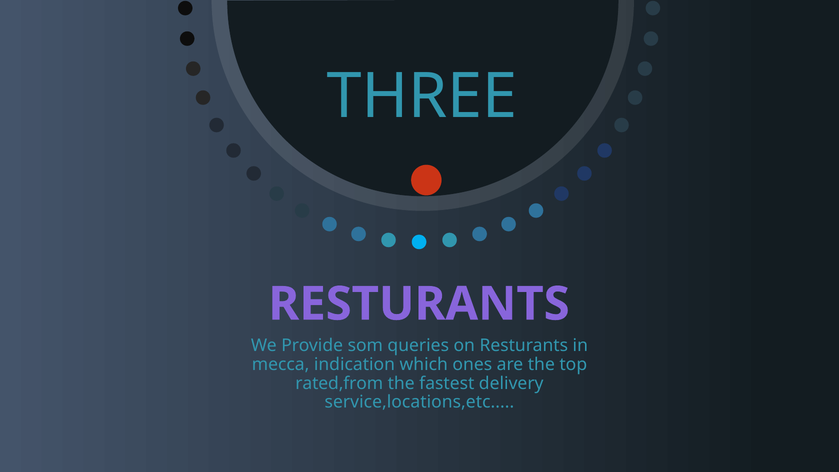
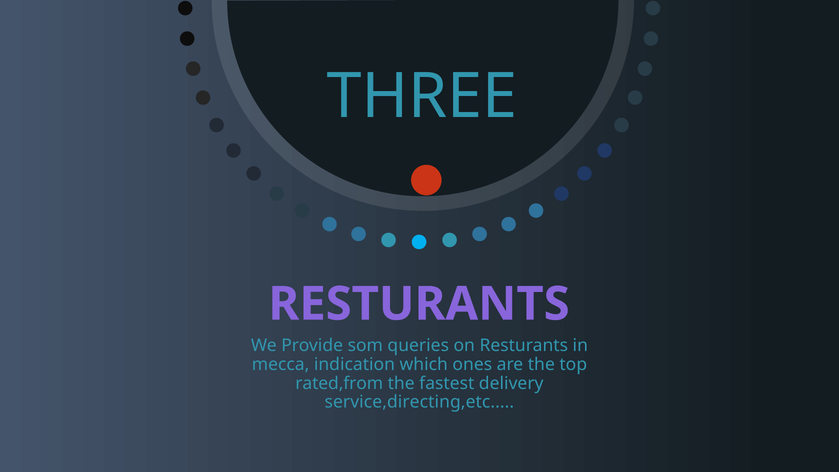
service,locations,etc: service,locations,etc -> service,directing,etc
